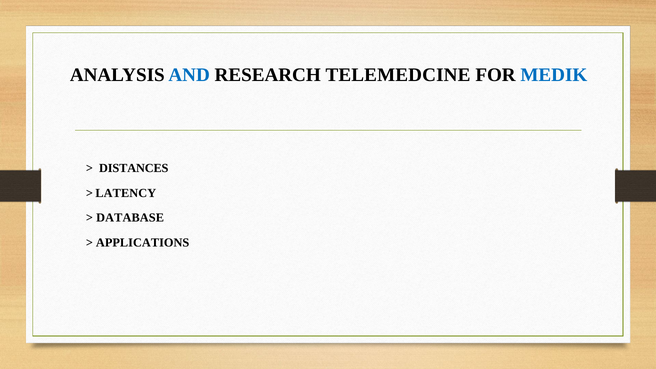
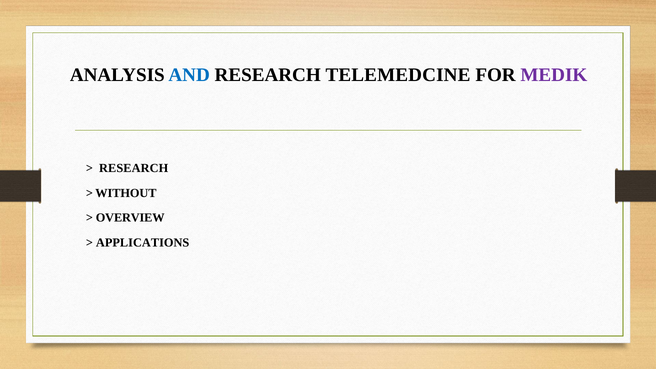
MEDIK colour: blue -> purple
DISTANCES at (134, 168): DISTANCES -> RESEARCH
LATENCY: LATENCY -> WITHOUT
DATABASE: DATABASE -> OVERVIEW
